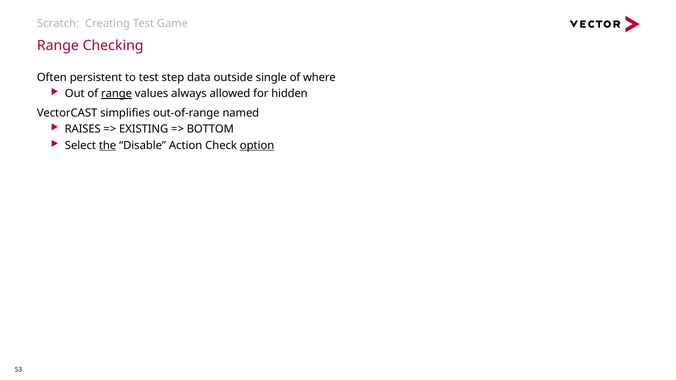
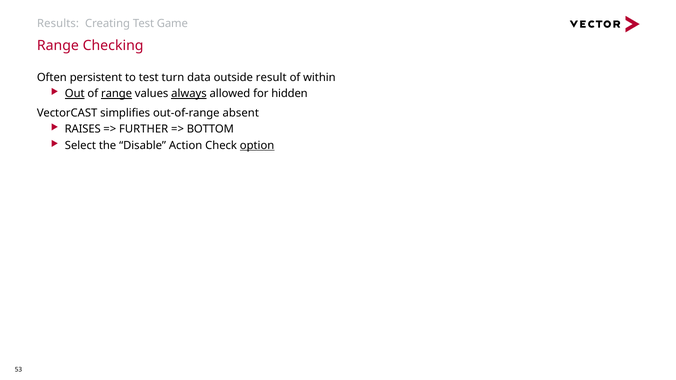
Scratch: Scratch -> Results
step: step -> turn
single: single -> result
where: where -> within
Out underline: none -> present
always underline: none -> present
named: named -> absent
EXISTING: EXISTING -> FURTHER
the underline: present -> none
